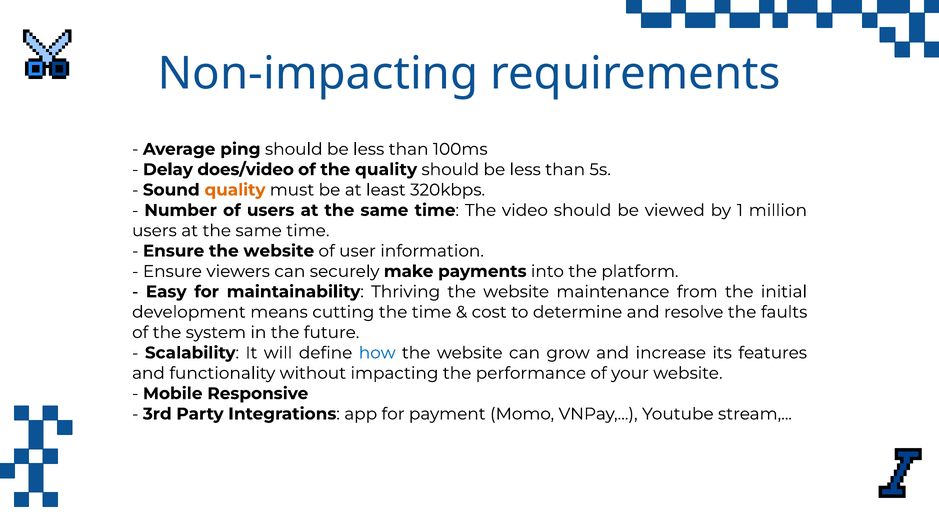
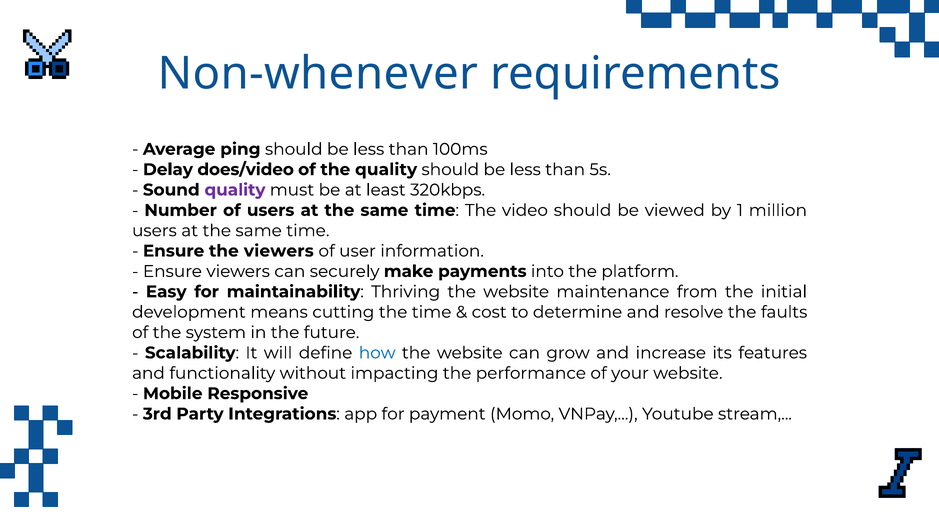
Non-impacting: Non-impacting -> Non-whenever
quality at (235, 190) colour: orange -> purple
Ensure the website: website -> viewers
